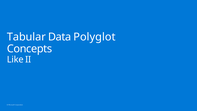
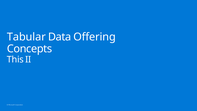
Polyglot: Polyglot -> Offering
Like: Like -> This
